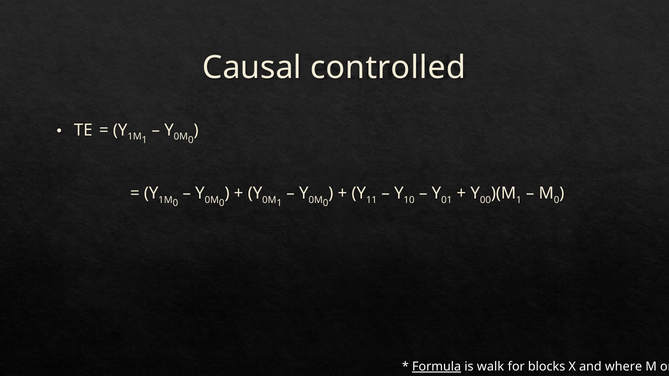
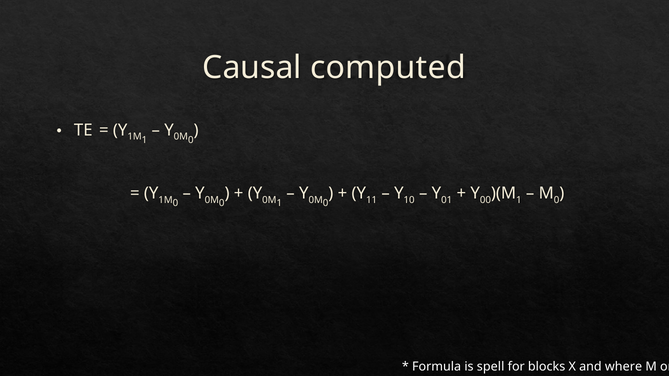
controlled: controlled -> computed
Formula underline: present -> none
walk: walk -> spell
